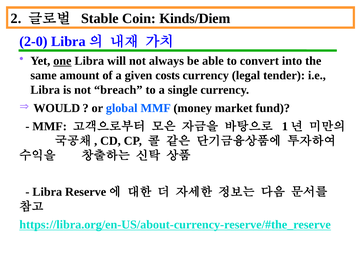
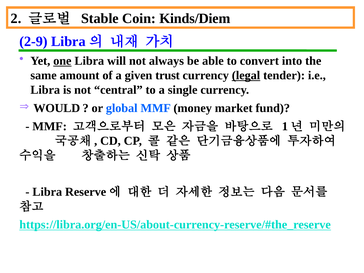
2-0: 2-0 -> 2-9
costs: costs -> trust
legal underline: none -> present
breach: breach -> central
